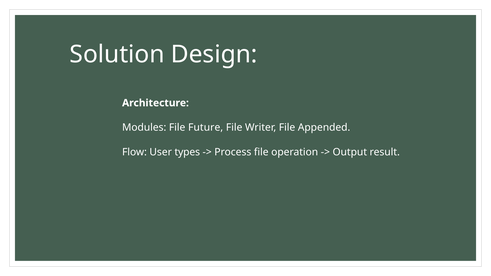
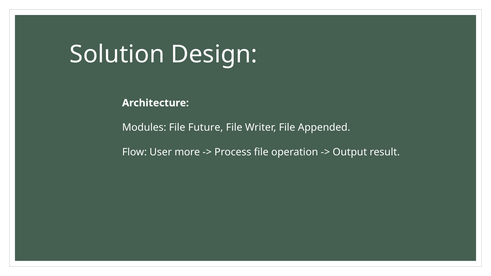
types: types -> more
